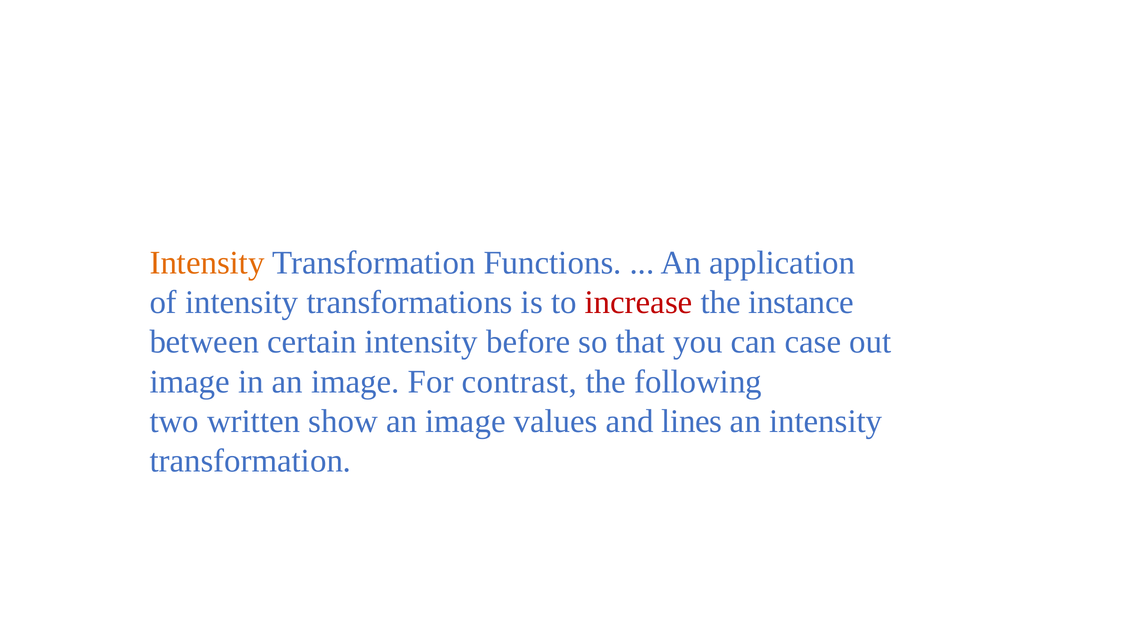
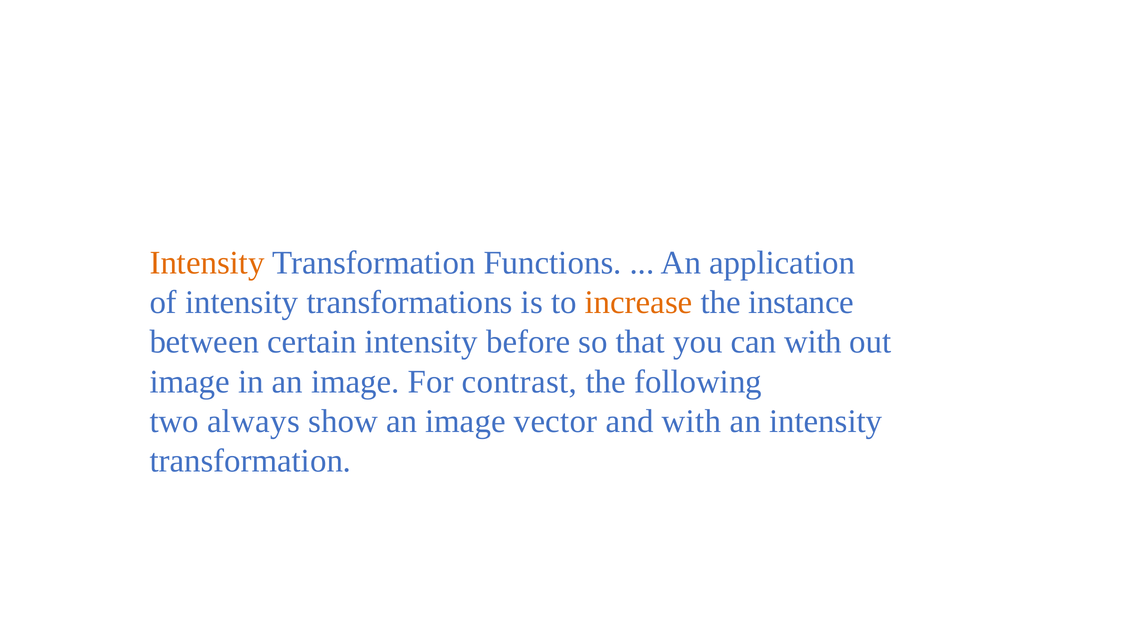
increase colour: red -> orange
can case: case -> with
written: written -> always
values: values -> vector
and lines: lines -> with
